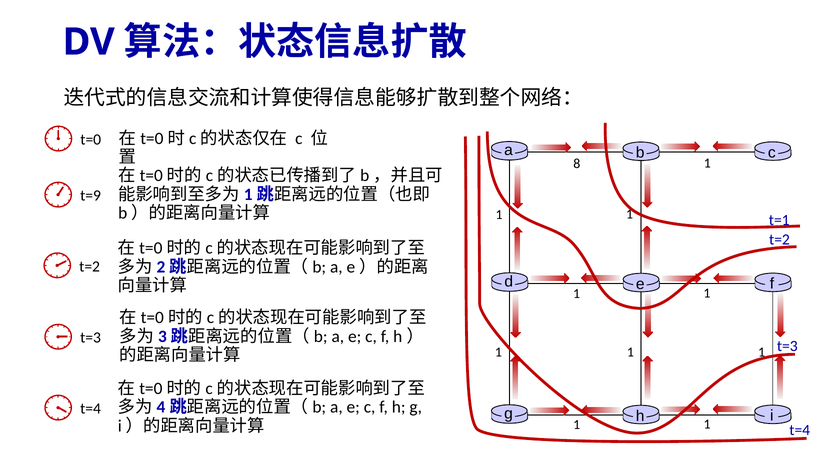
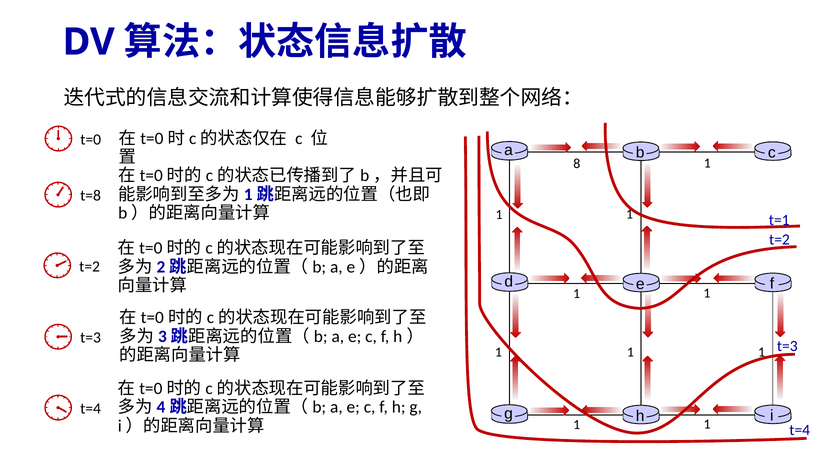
t=9: t=9 -> t=8
